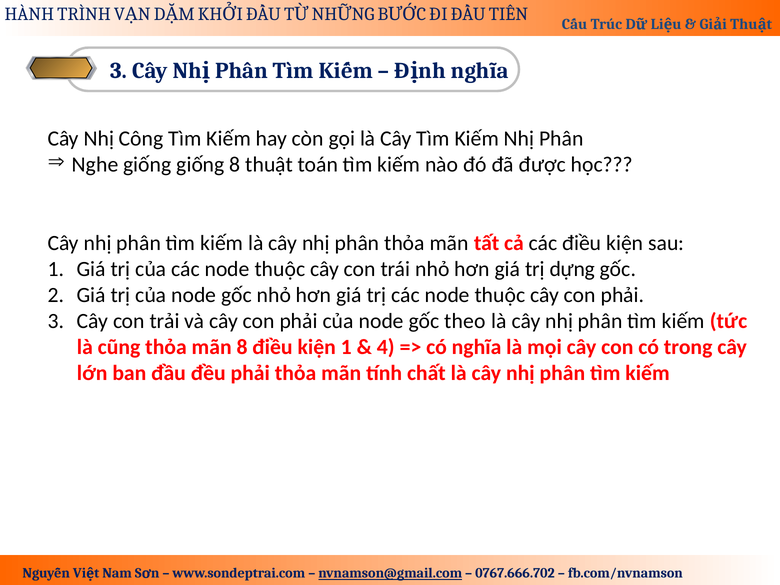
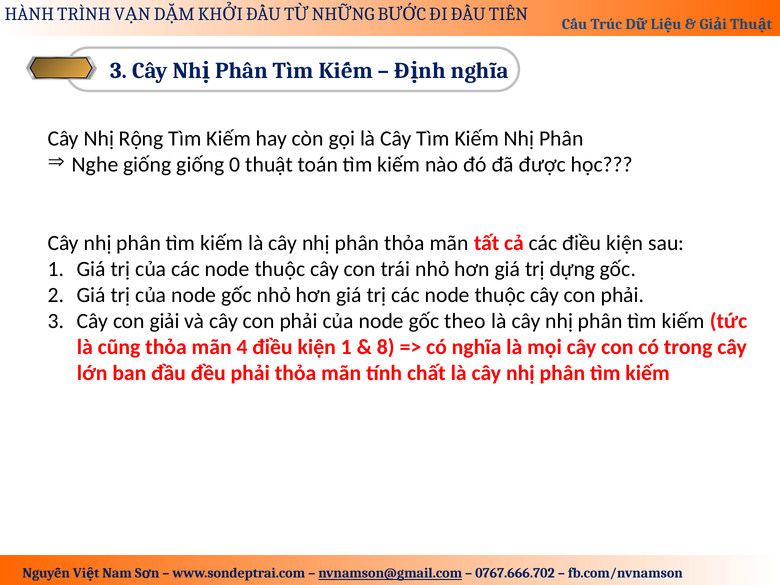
Công: Công -> Rộng
giống 8: 8 -> 0
trải: trải -> giải
mãn 8: 8 -> 4
4: 4 -> 8
